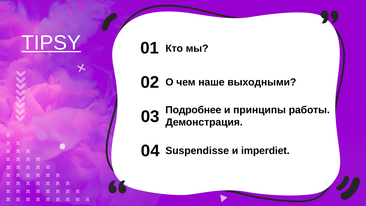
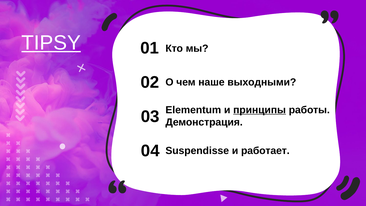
Подробнее: Подробнее -> Elementum
принципы underline: none -> present
imperdiet: imperdiet -> работает
